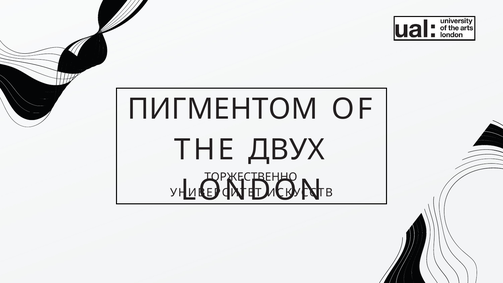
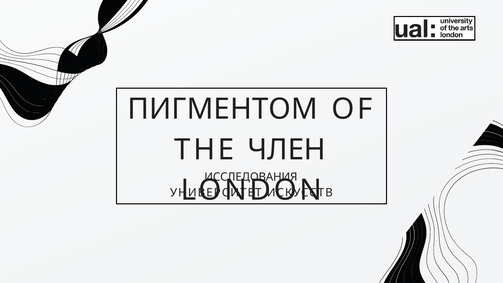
ДВУХ: ДВУХ -> ЧЛЕН
ТОРЖЕСТВЕННО: ТОРЖЕСТВЕННО -> ИССЛЕДОВАНИЯ
